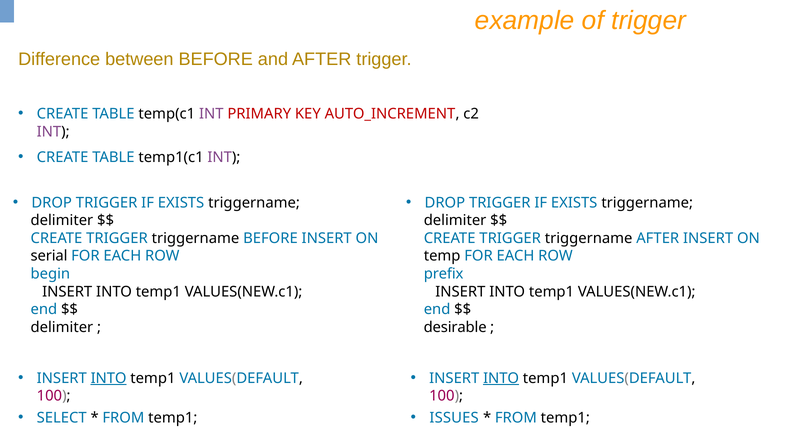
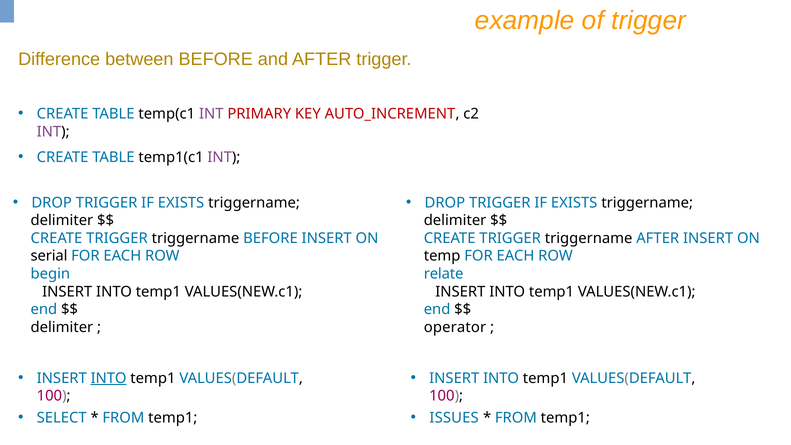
prefix: prefix -> relate
desirable: desirable -> operator
INTO at (501, 378) underline: present -> none
